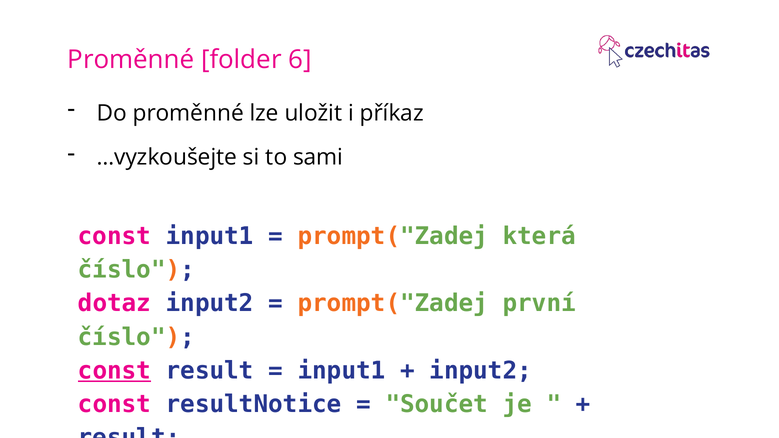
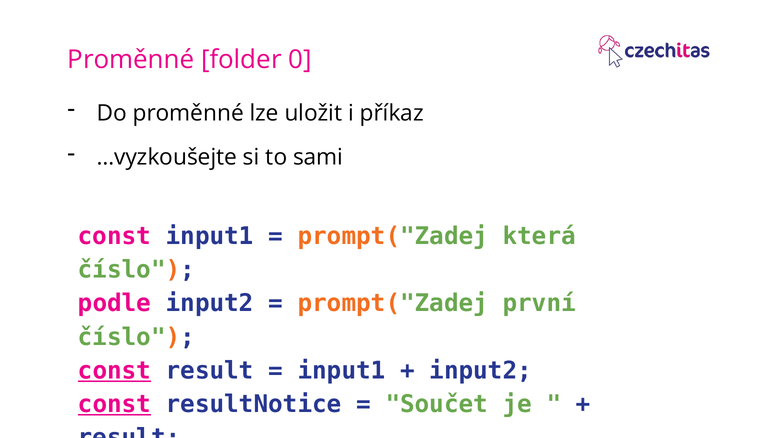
6: 6 -> 0
dotaz: dotaz -> podle
const at (114, 404) underline: none -> present
